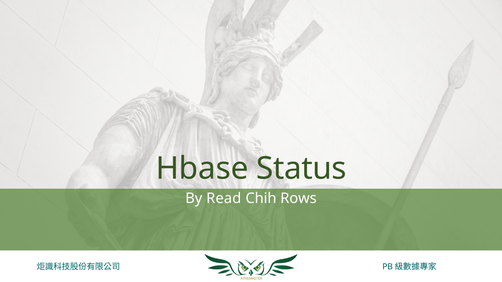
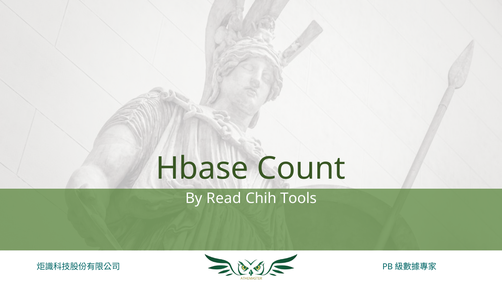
Status: Status -> Count
Rows: Rows -> Tools
